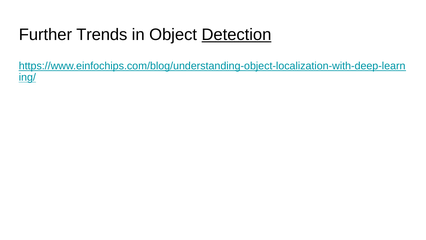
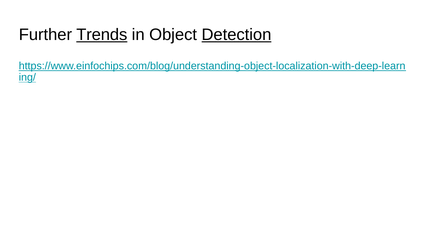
Trends underline: none -> present
